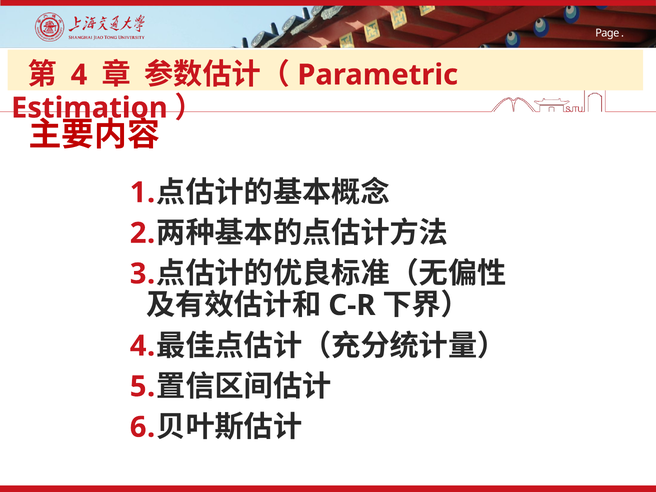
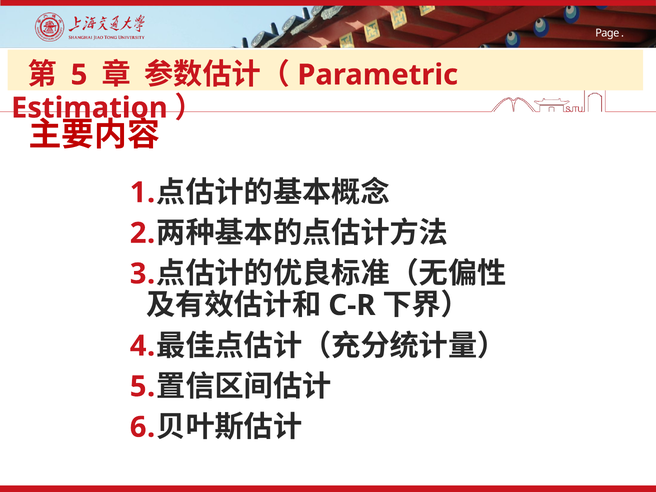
4 at (79, 75): 4 -> 5
